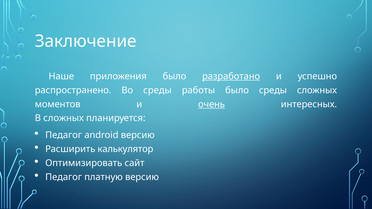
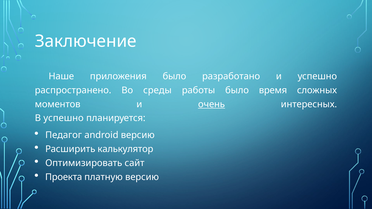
разработано underline: present -> none
было среды: среды -> время
В сложных: сложных -> успешно
Педагог at (64, 177): Педагог -> Проекта
